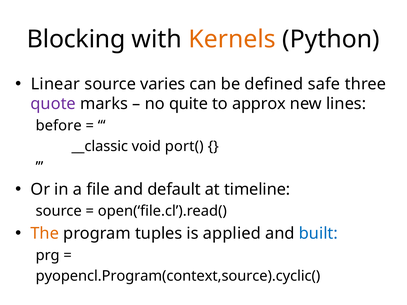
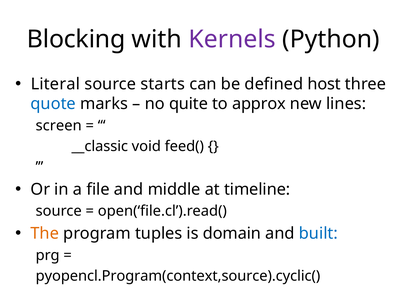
Kernels colour: orange -> purple
Linear: Linear -> Literal
varies: varies -> starts
safe: safe -> host
quote colour: purple -> blue
before: before -> screen
port(: port( -> feed(
default: default -> middle
applied: applied -> domain
